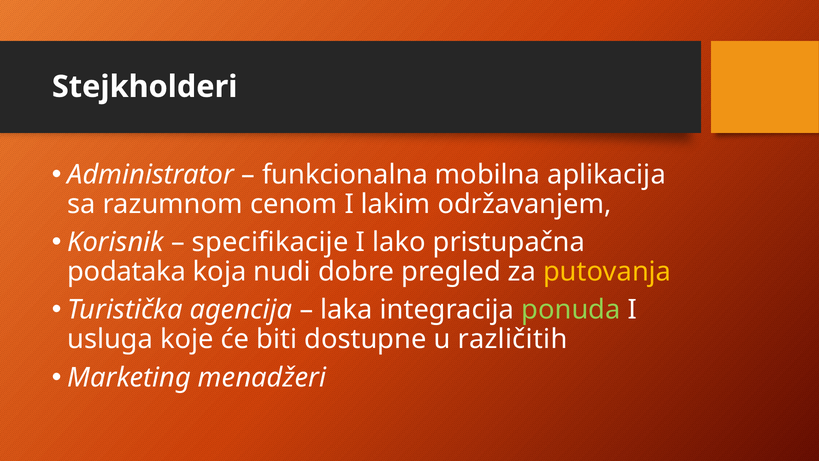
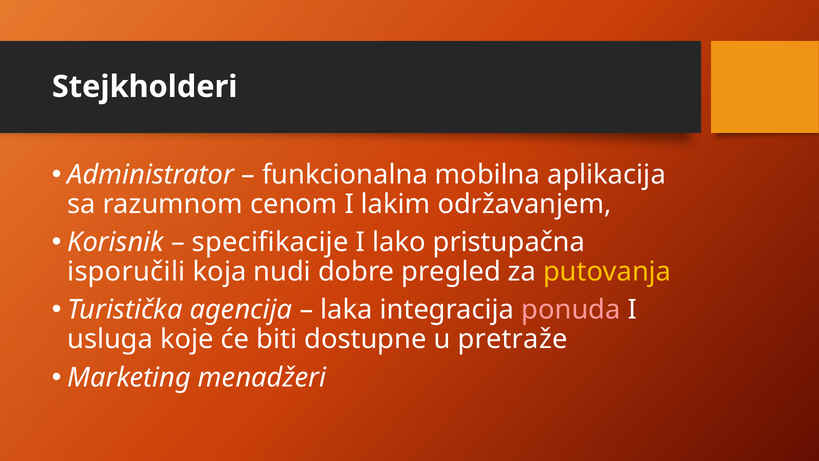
podataka: podataka -> isporučili
ponuda colour: light green -> pink
različitih: različitih -> pretraže
